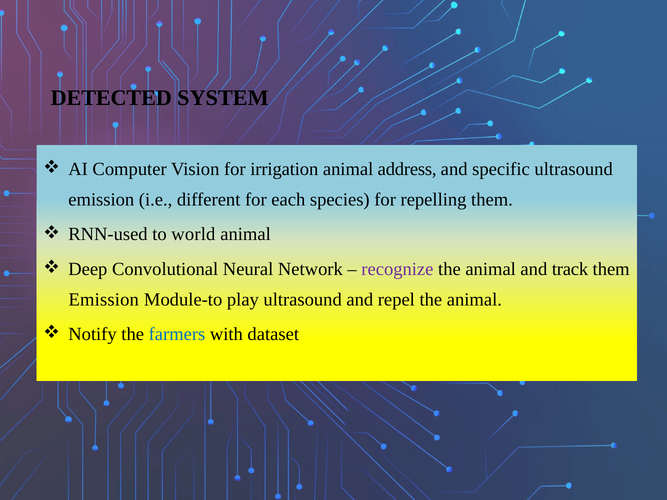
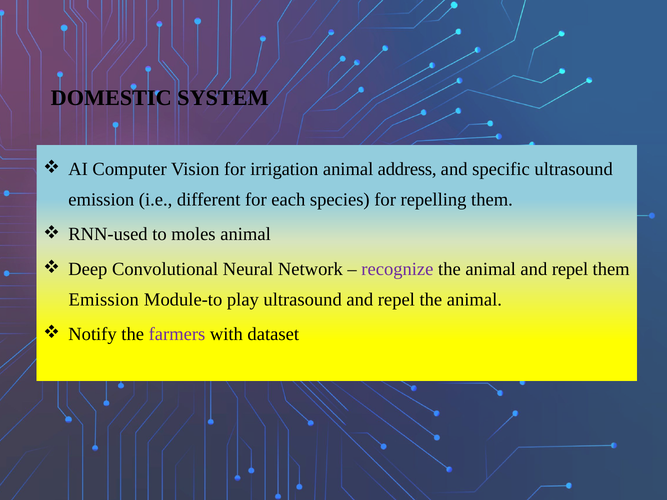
DETECTED: DETECTED -> DOMESTIC
world: world -> moles
animal and track: track -> repel
farmers colour: blue -> purple
